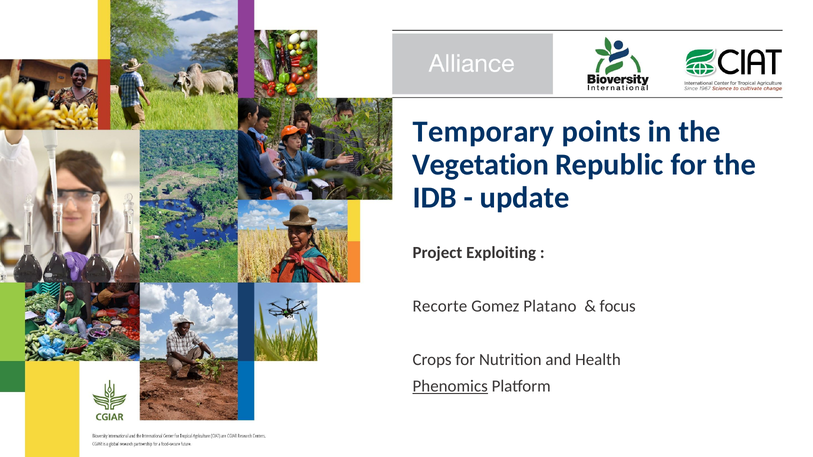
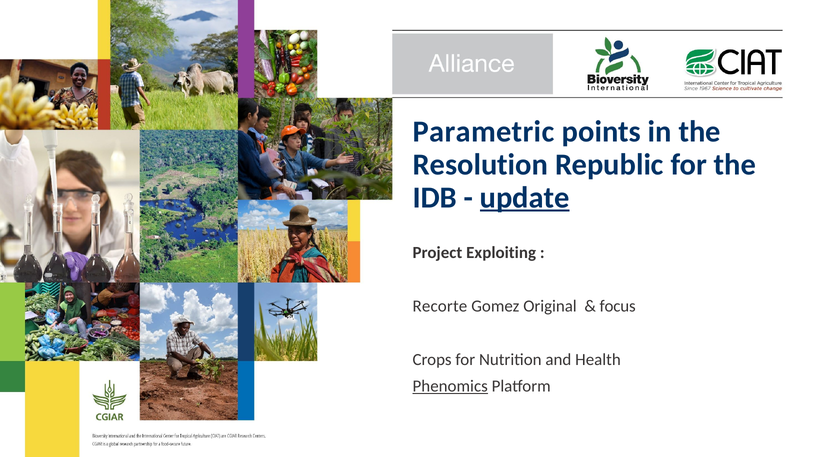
Temporary: Temporary -> Parametric
Vegetation: Vegetation -> Resolution
update underline: none -> present
Platano: Platano -> Original
